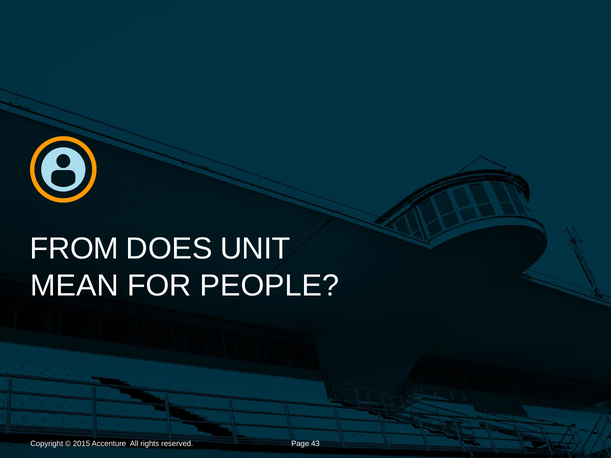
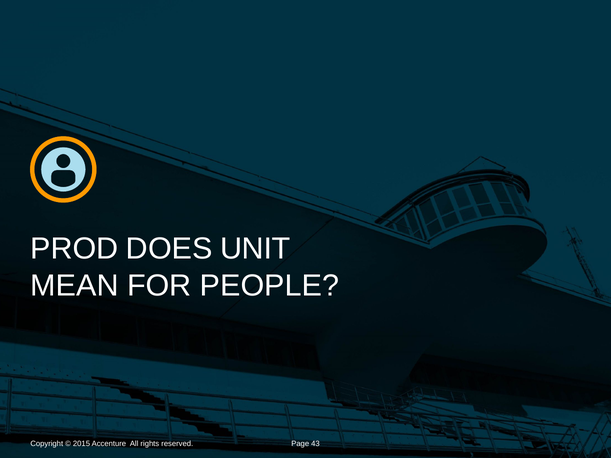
FROM: FROM -> PROD
